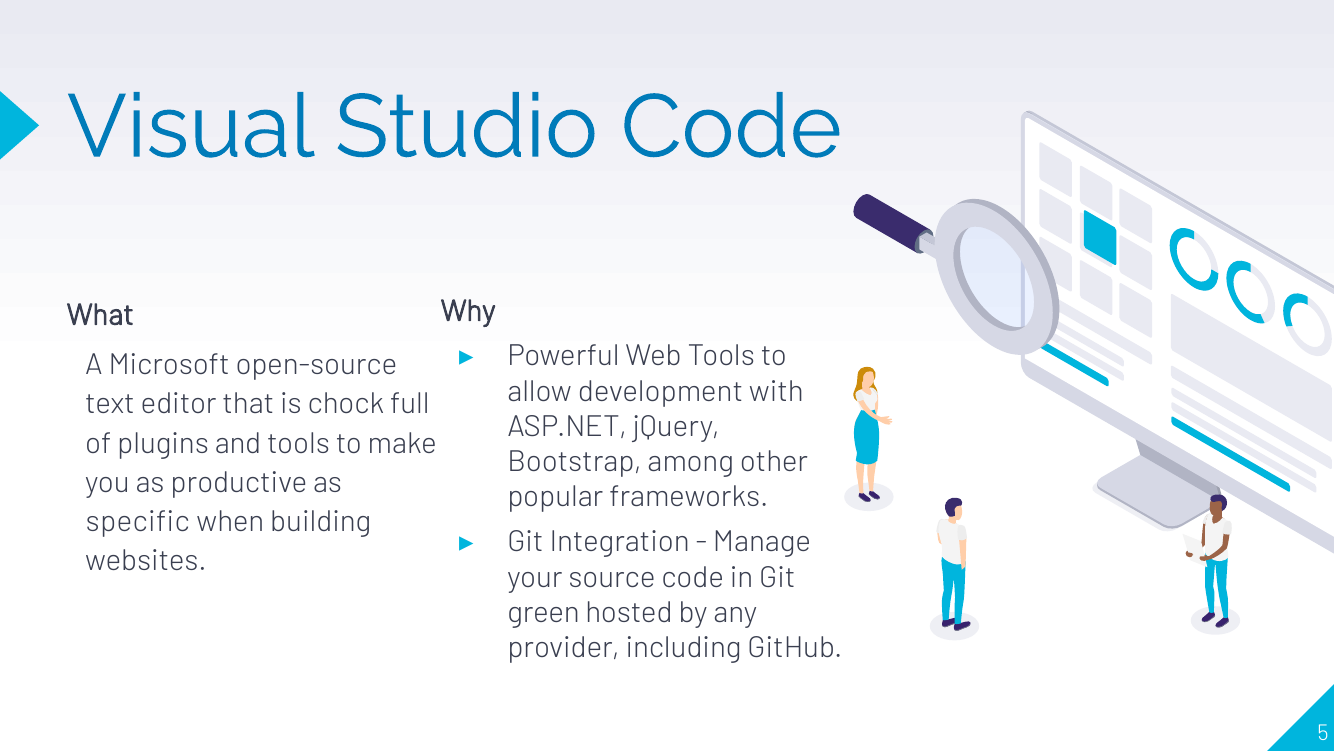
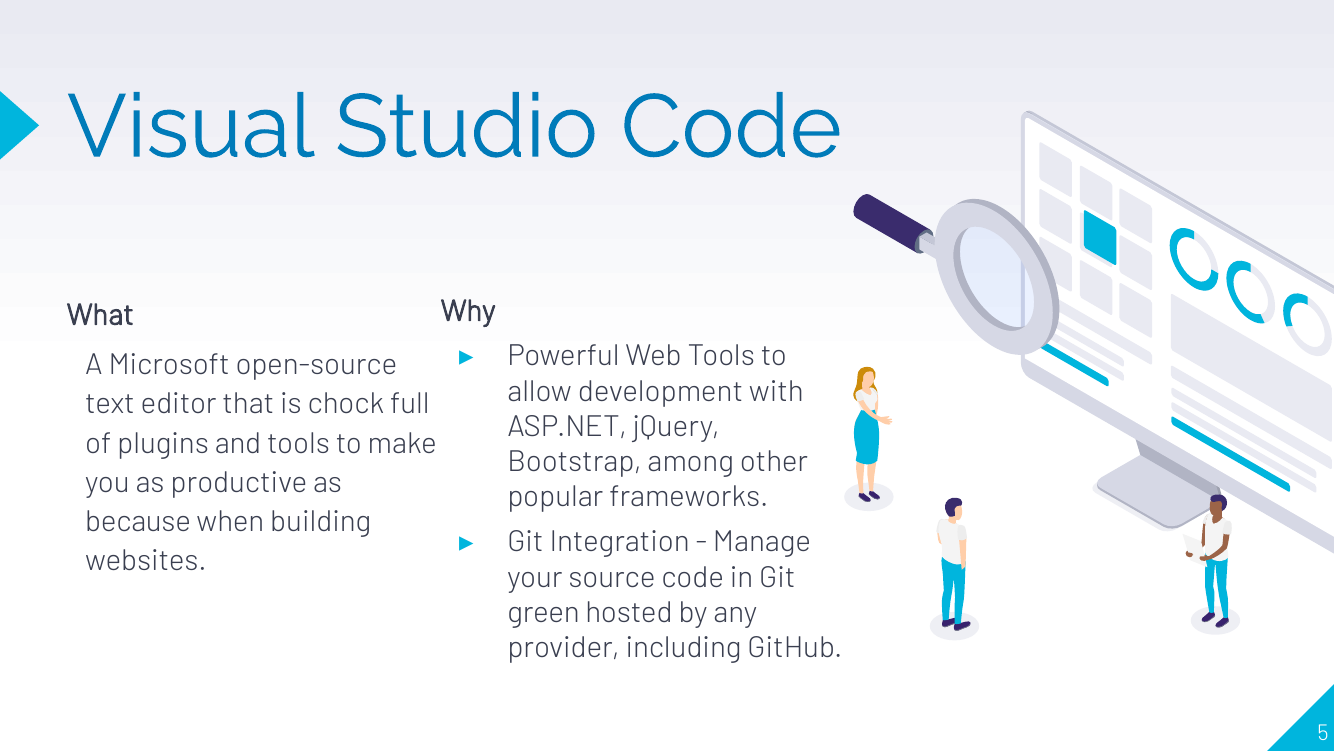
specific: specific -> because
